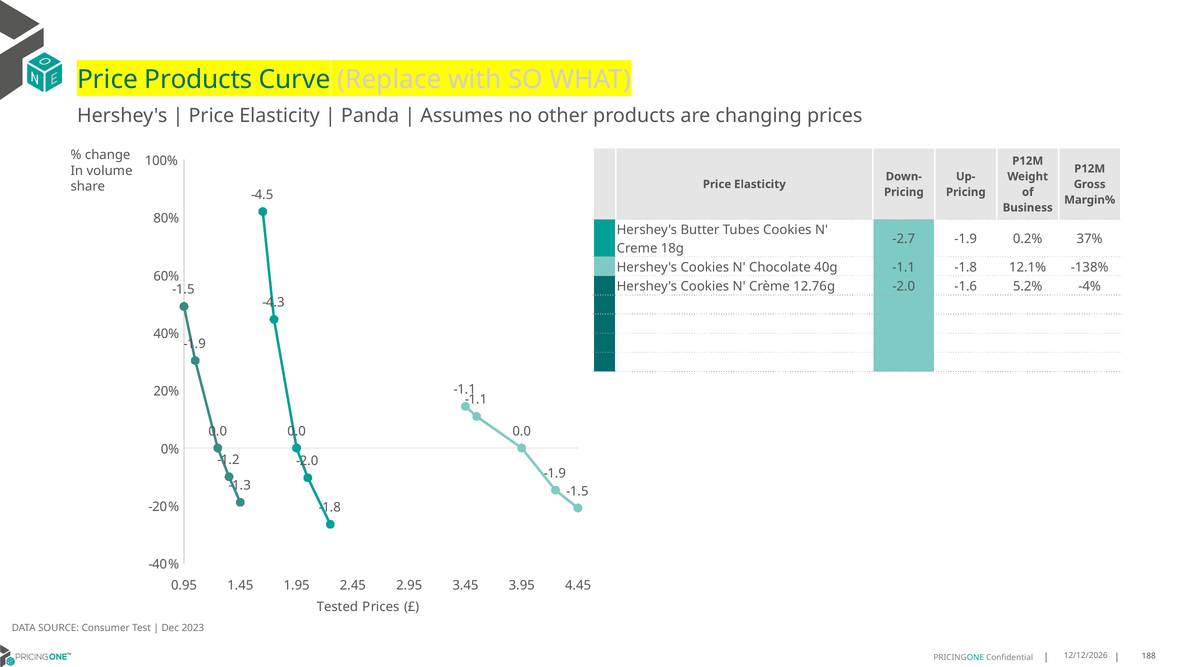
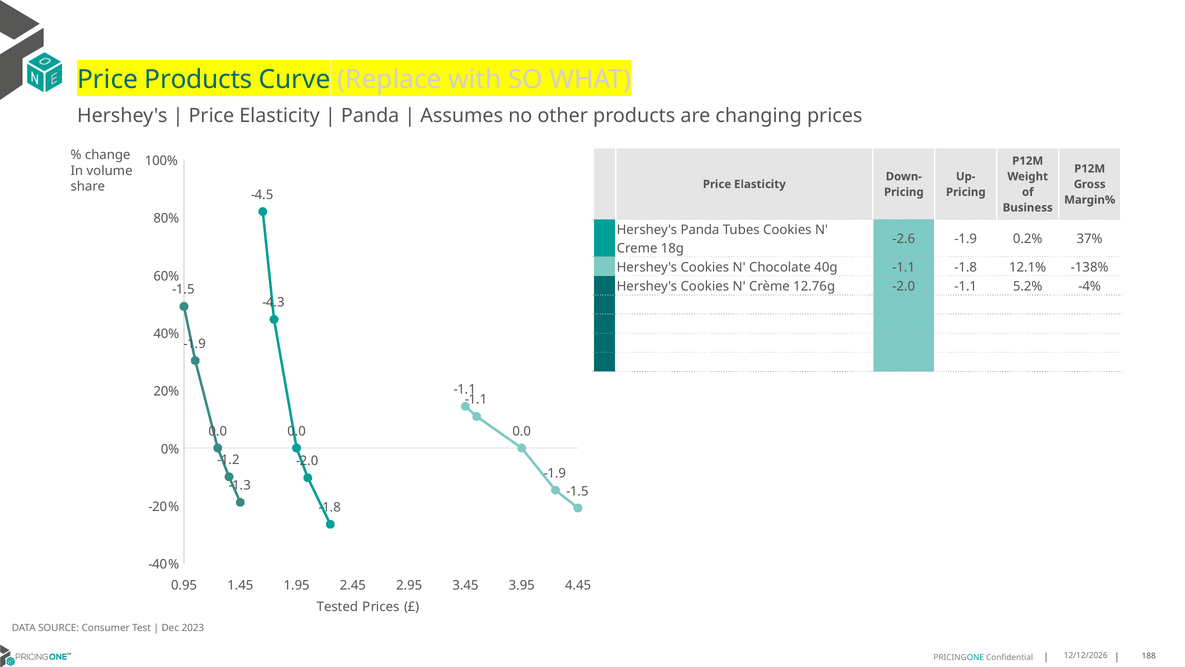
Hershey's Butter: Butter -> Panda
-2.7: -2.7 -> -2.6
-2.0 -1.6: -1.6 -> -1.1
